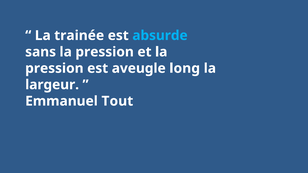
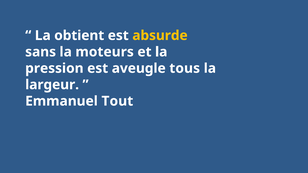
trainée: trainée -> obtient
absurde colour: light blue -> yellow
sans la pression: pression -> moteurs
long: long -> tous
